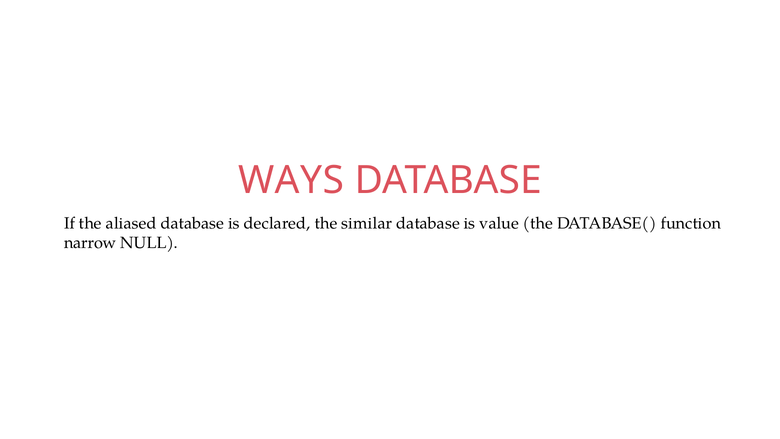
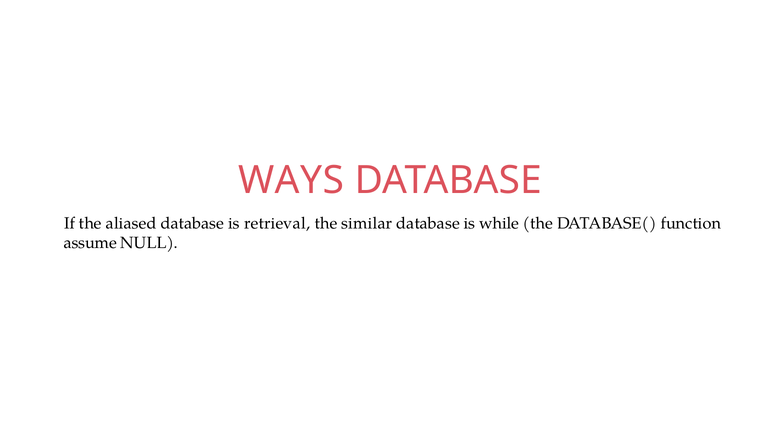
declared: declared -> retrieval
value: value -> while
narrow: narrow -> assume
